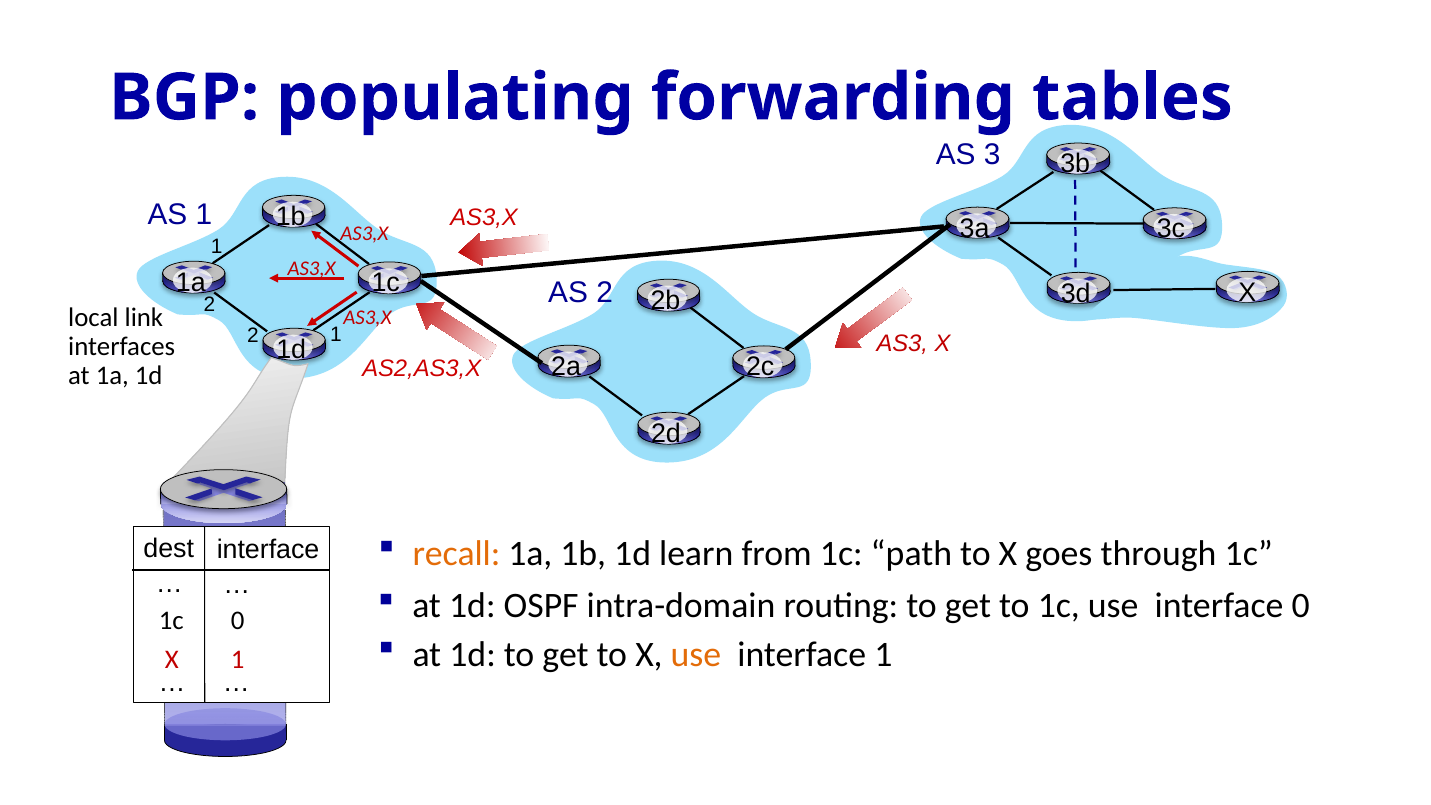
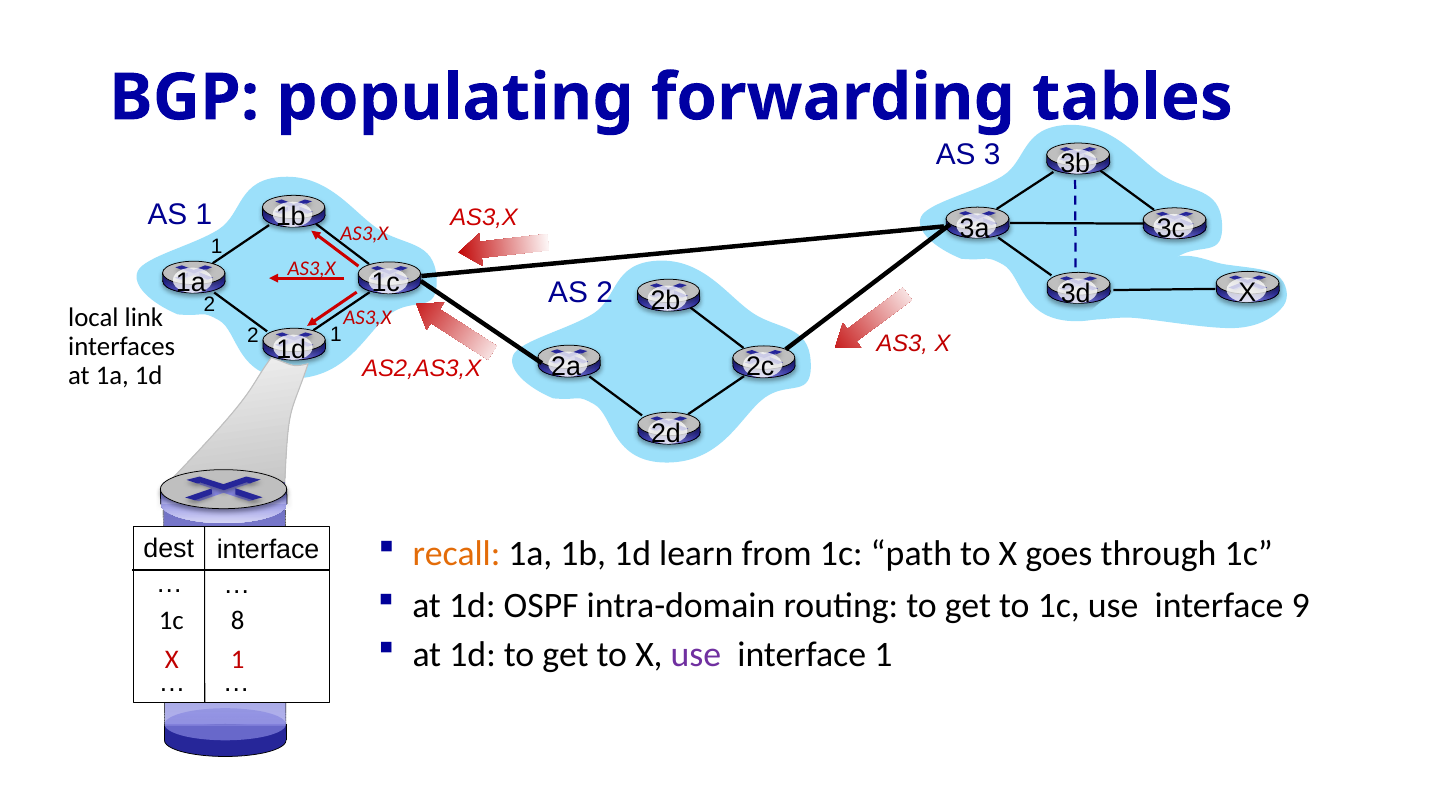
interface 0: 0 -> 9
1c 0: 0 -> 8
use at (696, 654) colour: orange -> purple
